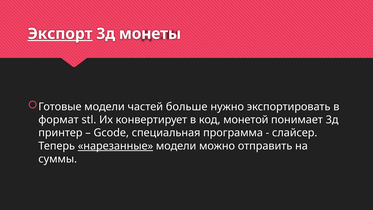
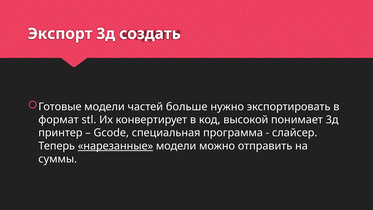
Экспорт underline: present -> none
монеты: монеты -> создать
монетой: монетой -> высокой
